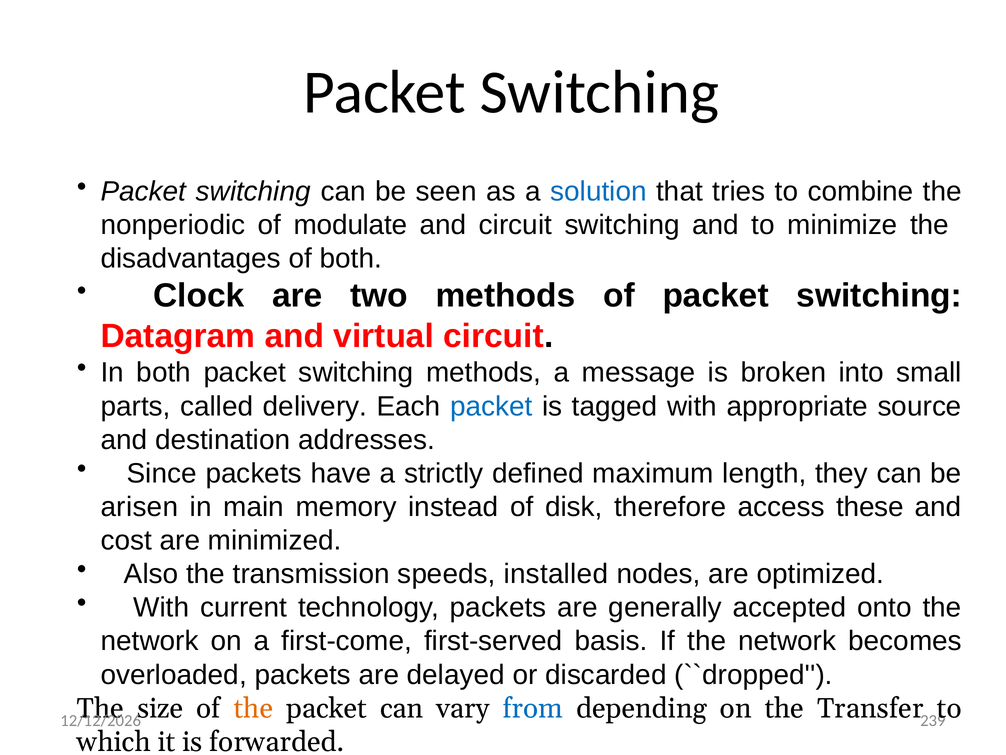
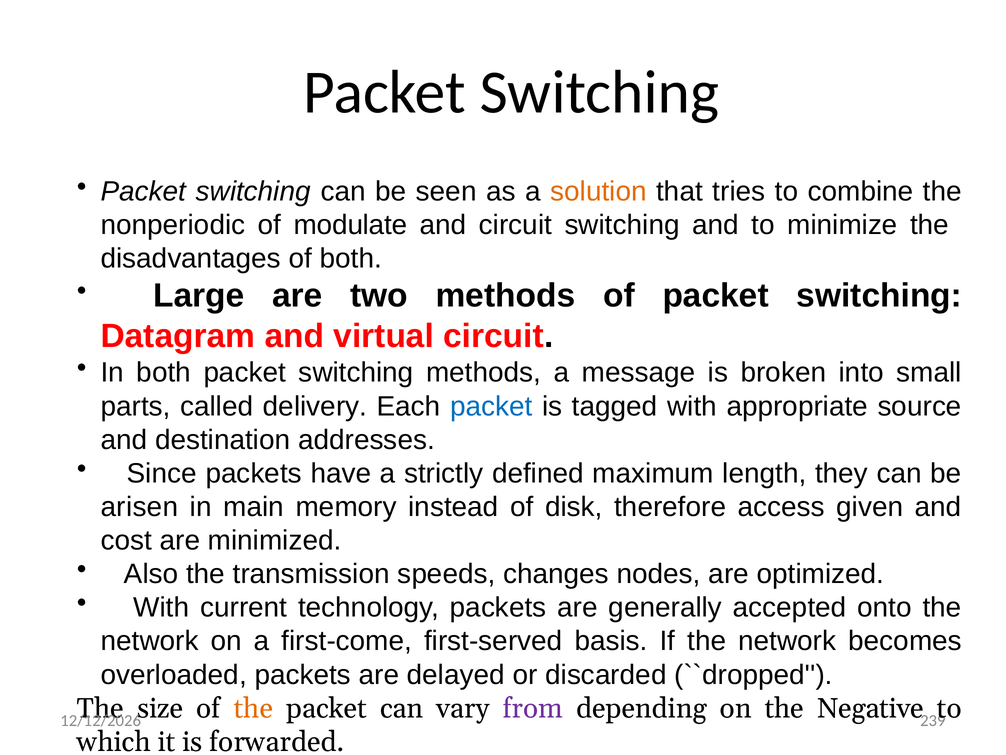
solution colour: blue -> orange
Clock: Clock -> Large
these: these -> given
installed: installed -> changes
from colour: blue -> purple
Transfer: Transfer -> Negative
